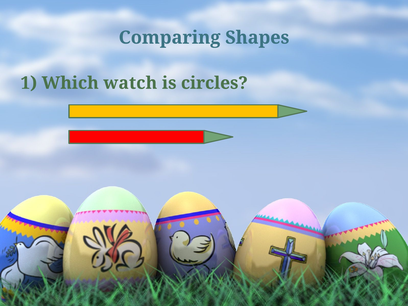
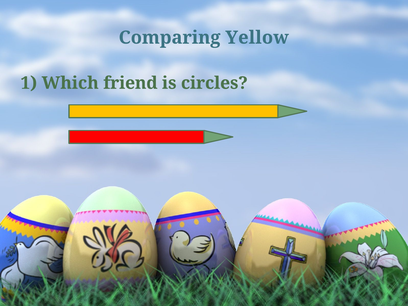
Shapes: Shapes -> Yellow
watch: watch -> friend
